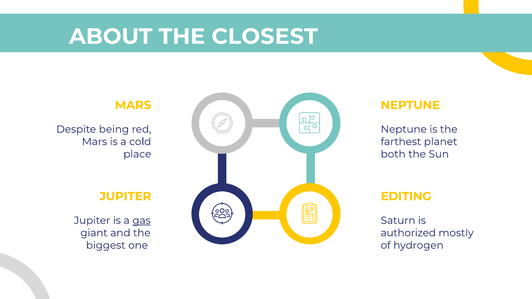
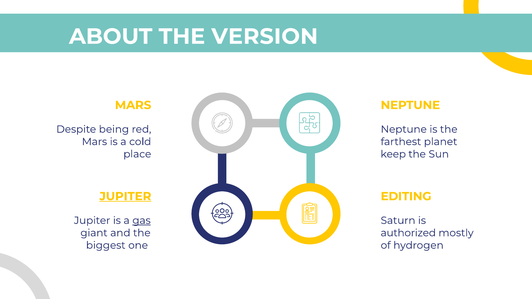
CLOSEST: CLOSEST -> VERSION
both: both -> keep
JUPITER at (125, 197) underline: none -> present
